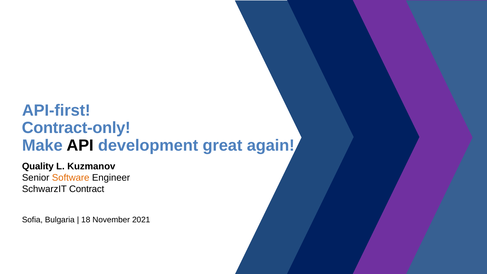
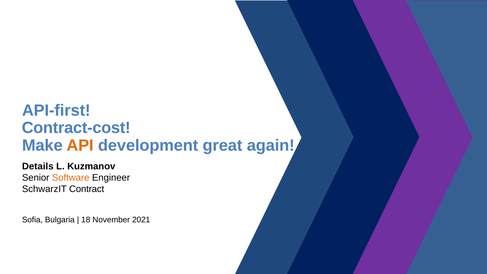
Contract-only: Contract-only -> Contract-cost
API colour: black -> orange
Quality: Quality -> Details
